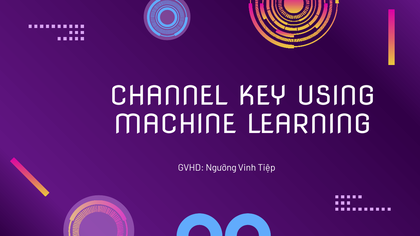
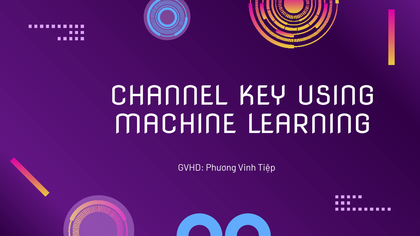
Ngưỡng: Ngưỡng -> Phương
